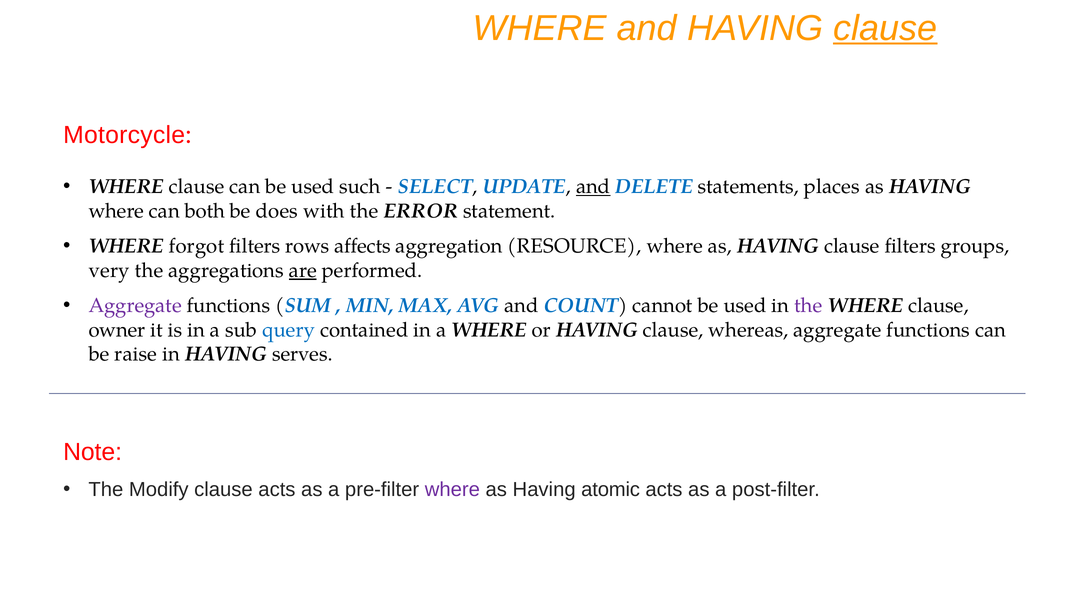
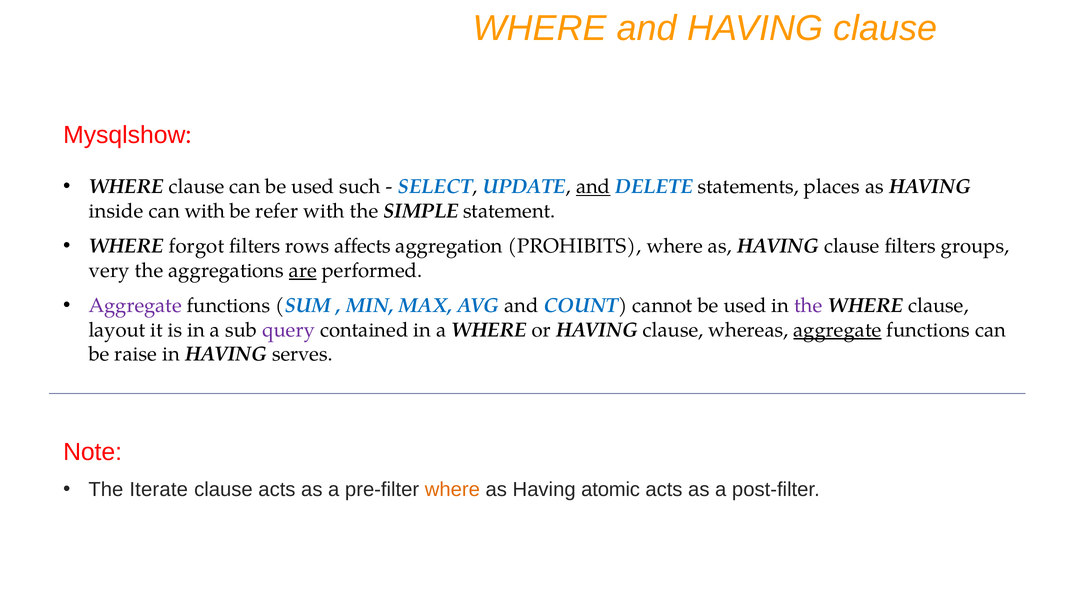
clause at (885, 28) underline: present -> none
Motorcycle: Motorcycle -> Mysqlshow
where at (116, 211): where -> inside
can both: both -> with
does: does -> refer
ERROR: ERROR -> SIMPLE
RESOURCE: RESOURCE -> PROHIBITS
owner: owner -> layout
query colour: blue -> purple
aggregate at (837, 330) underline: none -> present
Modify: Modify -> Iterate
where at (452, 490) colour: purple -> orange
